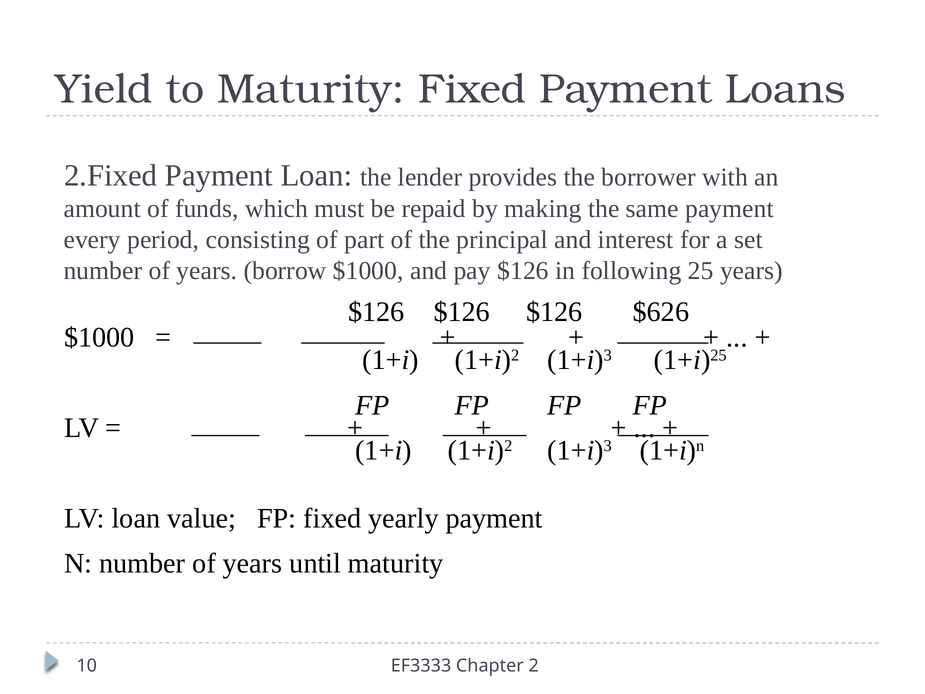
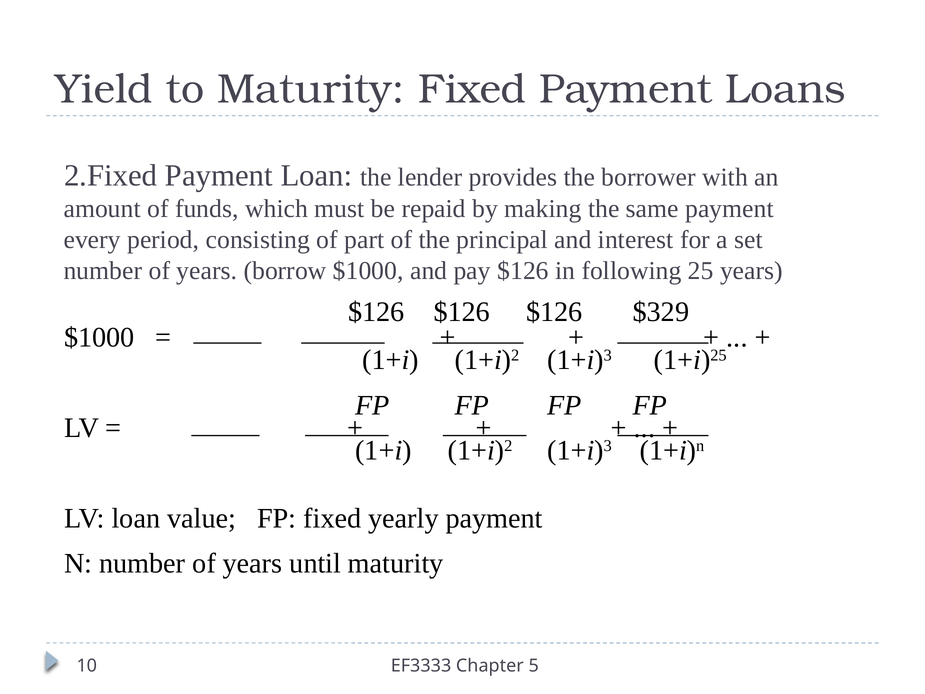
$626: $626 -> $329
2: 2 -> 5
